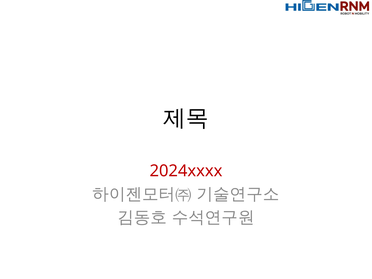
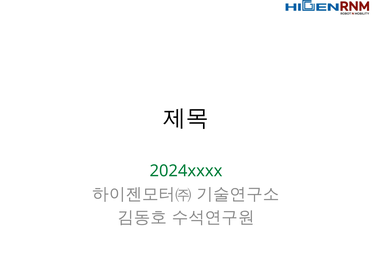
2024xxxx colour: red -> green
